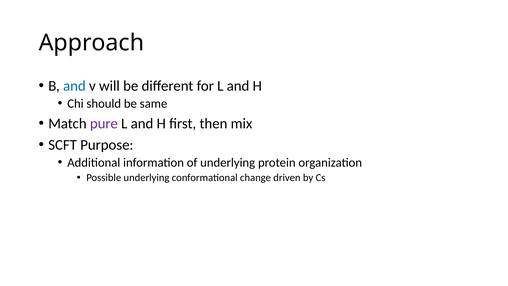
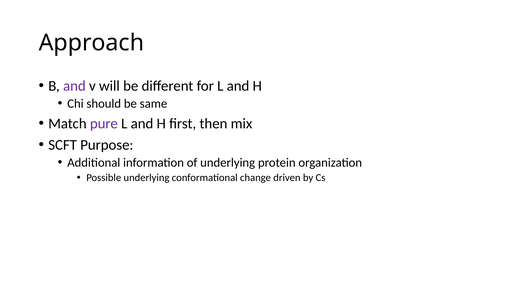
and at (74, 86) colour: blue -> purple
